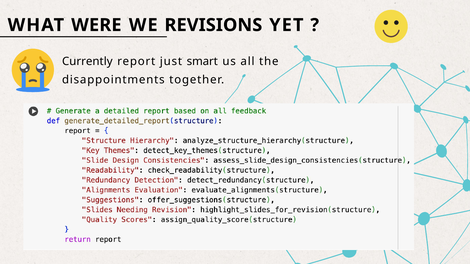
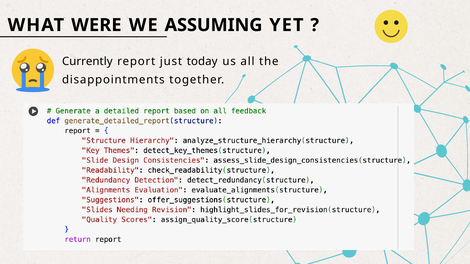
REVISIONS: REVISIONS -> ASSUMING
smart: smart -> today
